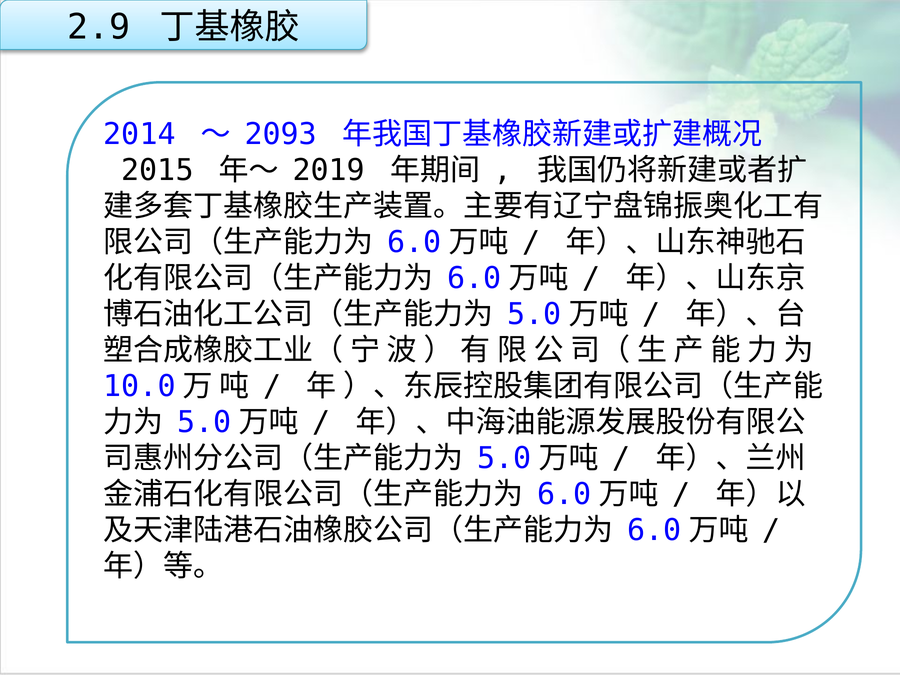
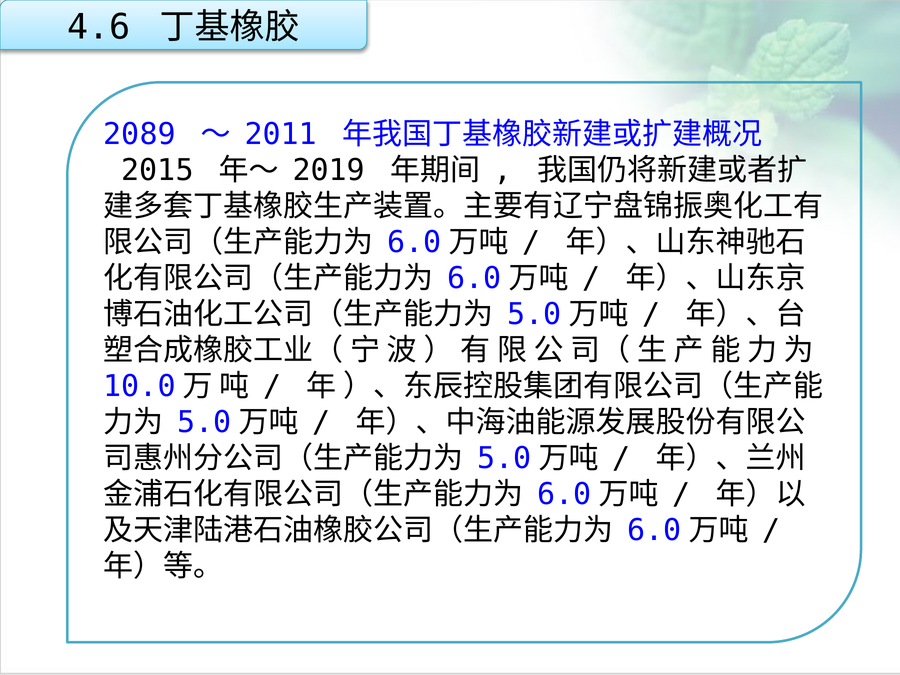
2.9: 2.9 -> 4.6
2014: 2014 -> 2089
2093: 2093 -> 2011
